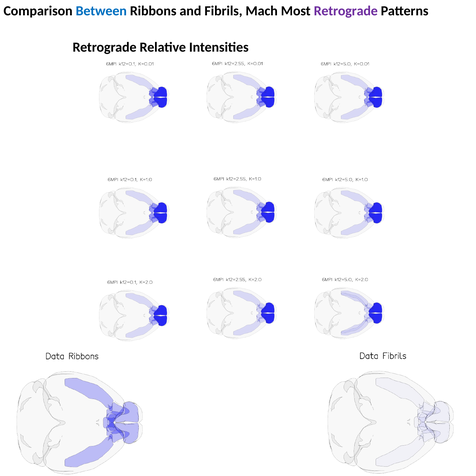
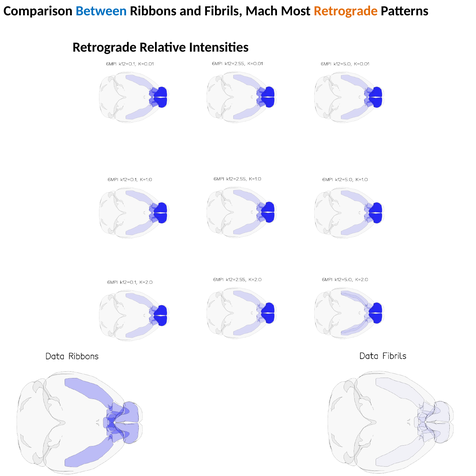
Retrograde at (346, 11) colour: purple -> orange
